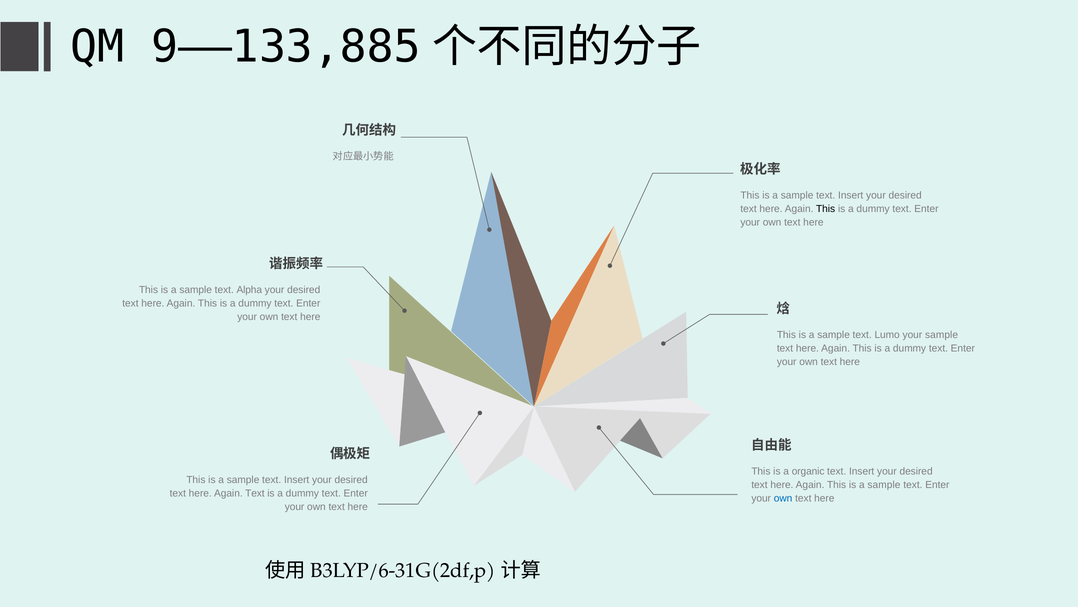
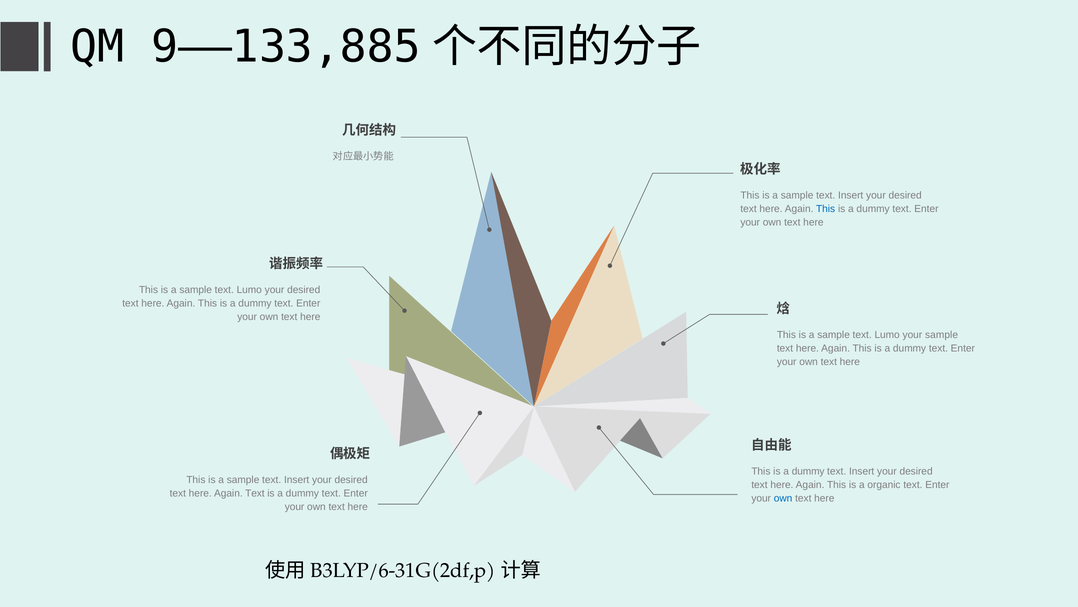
This at (826, 209) colour: black -> blue
Alpha at (249, 290): Alpha -> Lumo
organic at (808, 471): organic -> dummy
sample at (884, 484): sample -> organic
